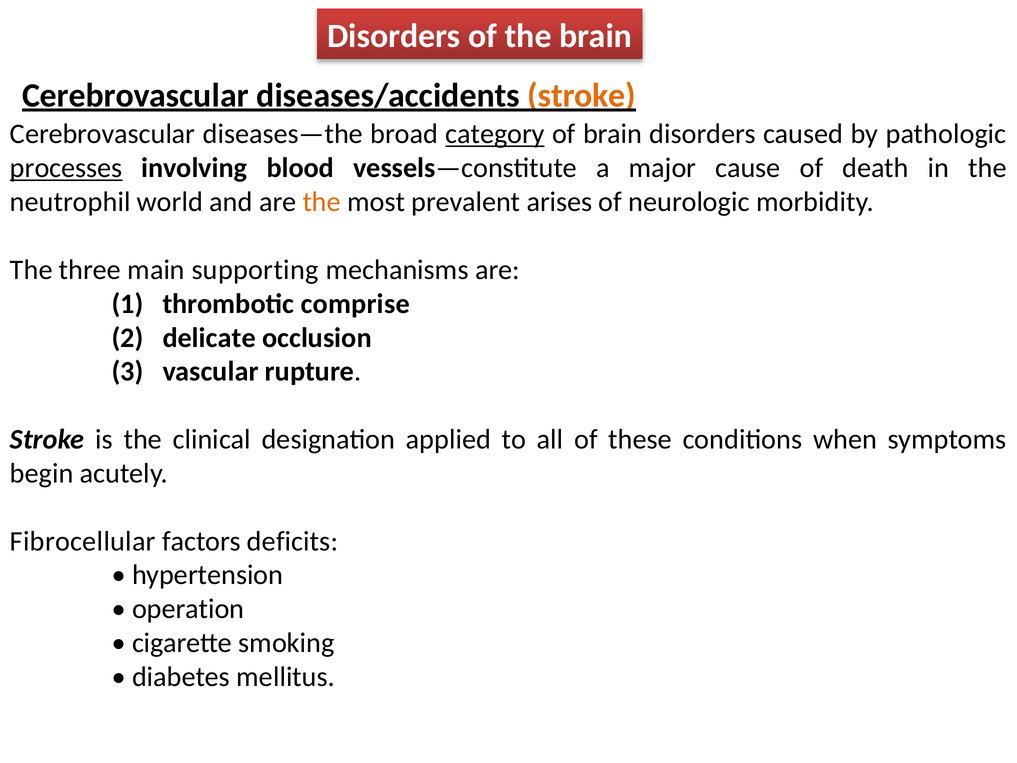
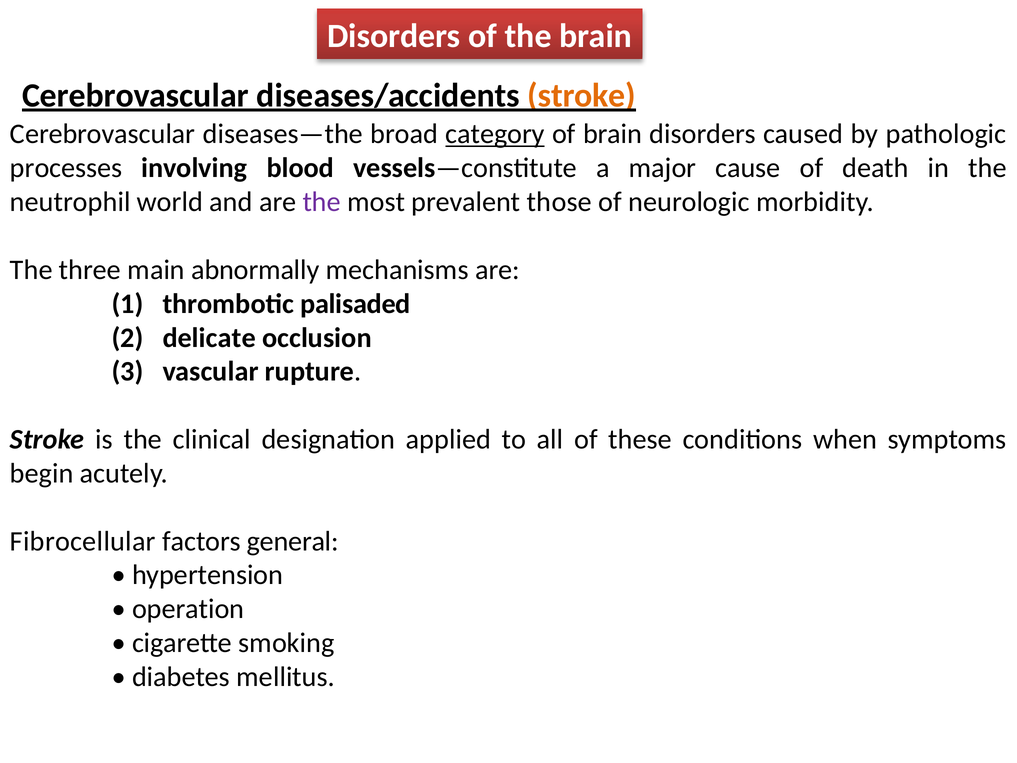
processes underline: present -> none
the at (322, 202) colour: orange -> purple
arises: arises -> those
supporting: supporting -> abnormally
comprise: comprise -> palisaded
deficits: deficits -> general
